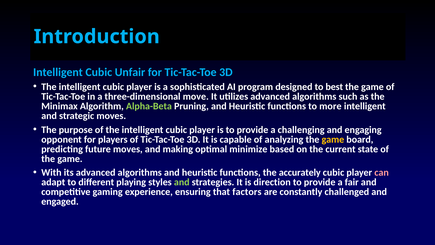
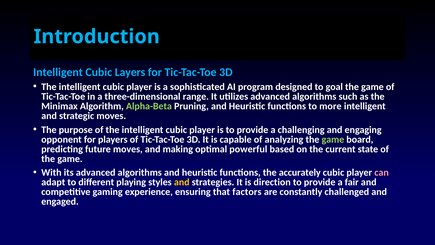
Unfair: Unfair -> Layers
best: best -> goal
move: move -> range
game at (333, 139) colour: yellow -> light green
minimize: minimize -> powerful
and at (182, 182) colour: light green -> yellow
